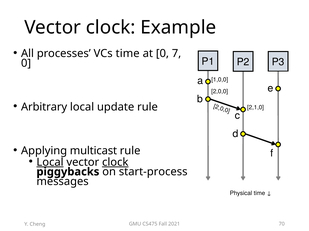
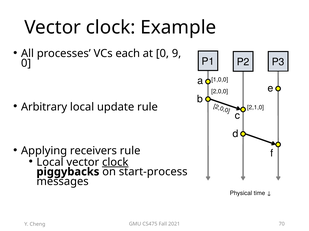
VCs time: time -> each
7: 7 -> 9
multicast: multicast -> receivers
Local at (50, 163) underline: present -> none
